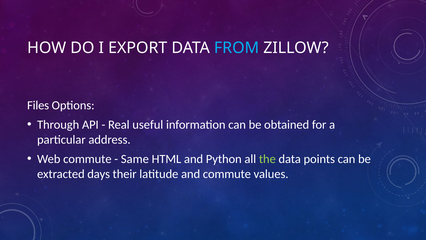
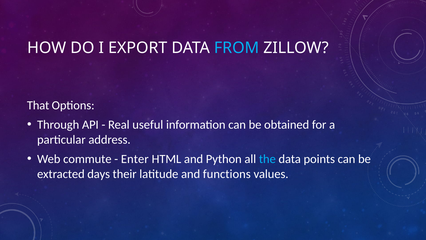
Files: Files -> That
Same: Same -> Enter
the colour: light green -> light blue
and commute: commute -> functions
